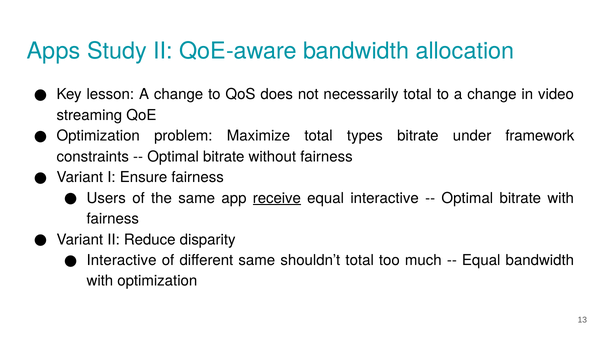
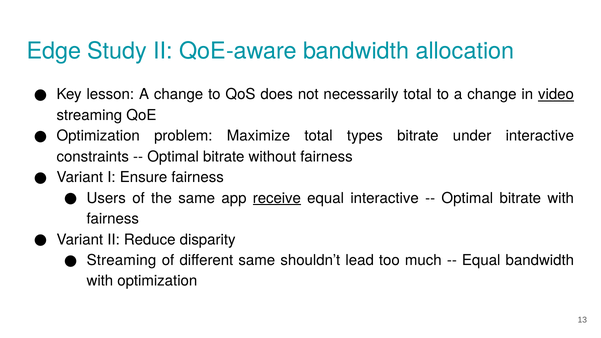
Apps: Apps -> Edge
video underline: none -> present
under framework: framework -> interactive
Interactive at (122, 260): Interactive -> Streaming
shouldn’t total: total -> lead
